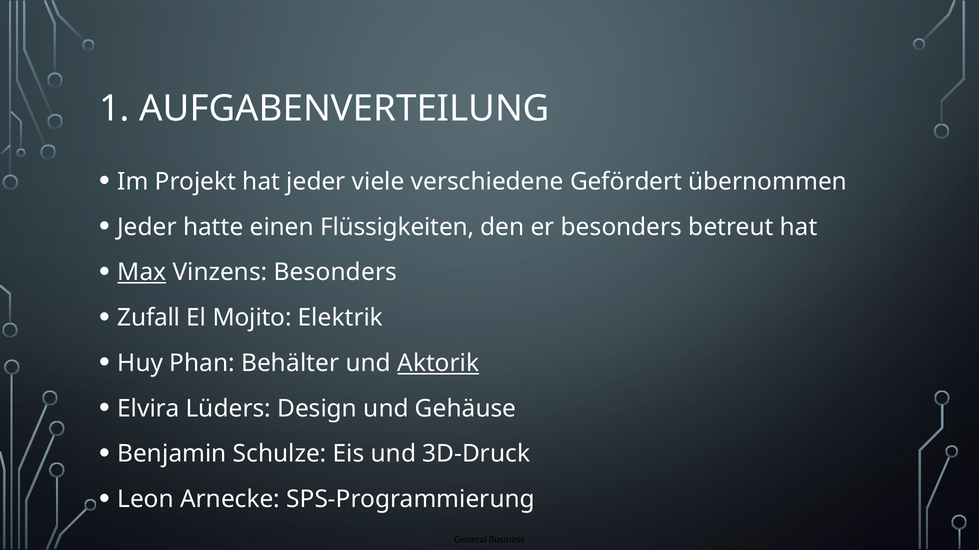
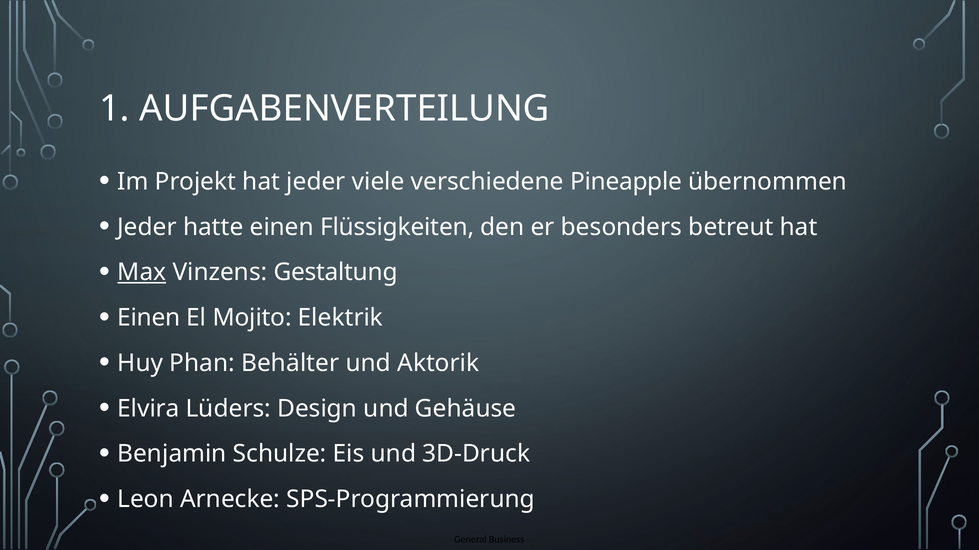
Gefördert: Gefördert -> Pineapple
Vinzens Besonders: Besonders -> Gestaltung
Zufall at (149, 318): Zufall -> Einen
Aktorik underline: present -> none
